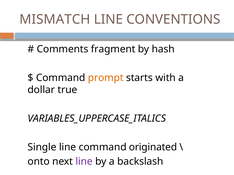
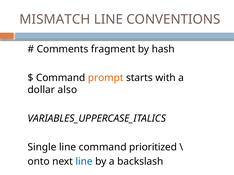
true: true -> also
originated: originated -> prioritized
line at (84, 162) colour: purple -> blue
